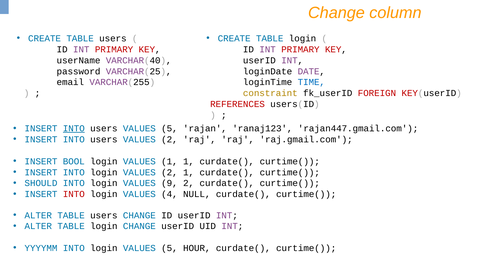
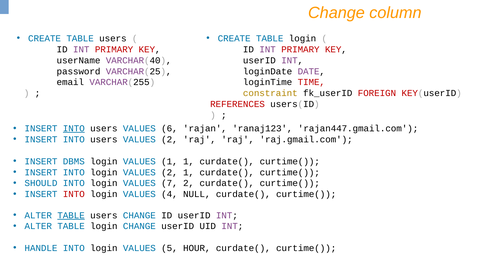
TIME colour: blue -> red
users VALUES 5: 5 -> 6
BOOL: BOOL -> DBMS
9: 9 -> 7
TABLE at (71, 215) underline: none -> present
YYYYMM: YYYYMM -> HANDLE
